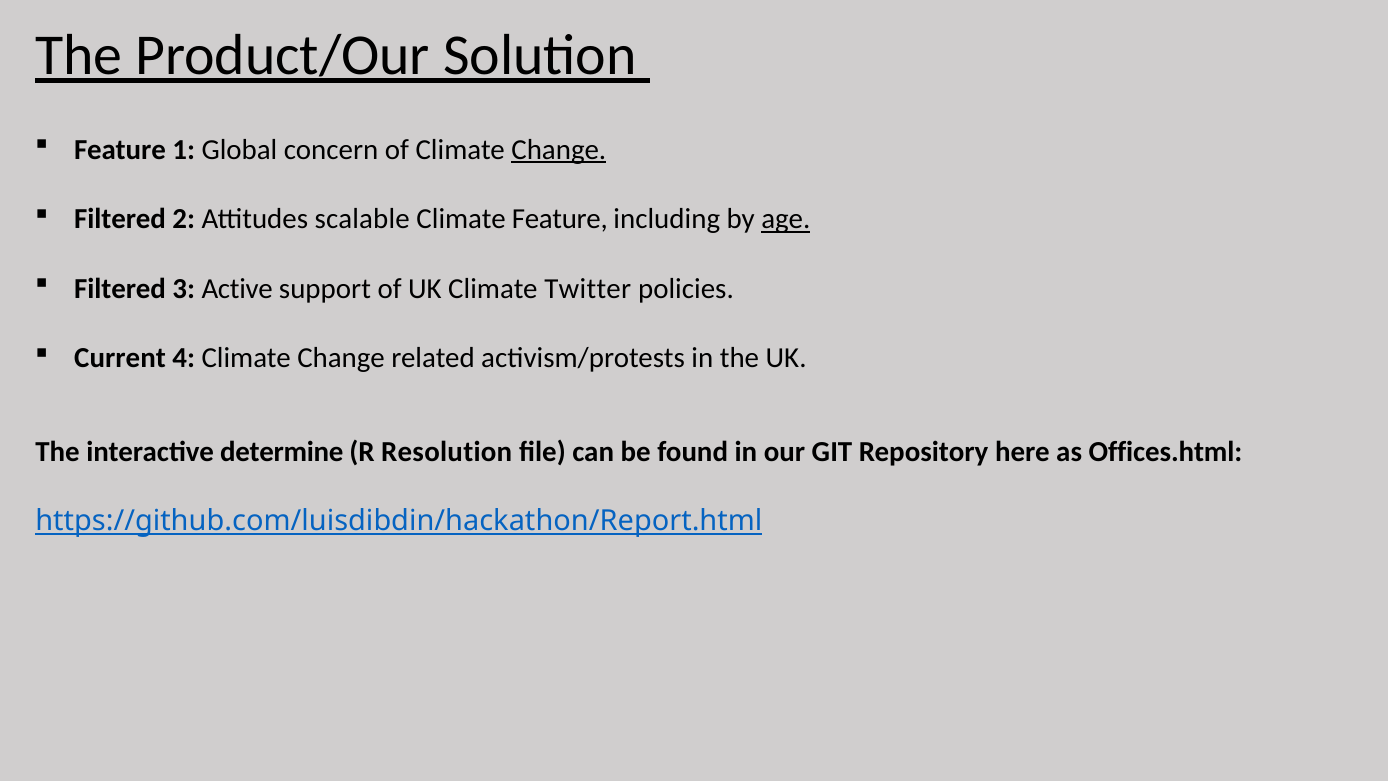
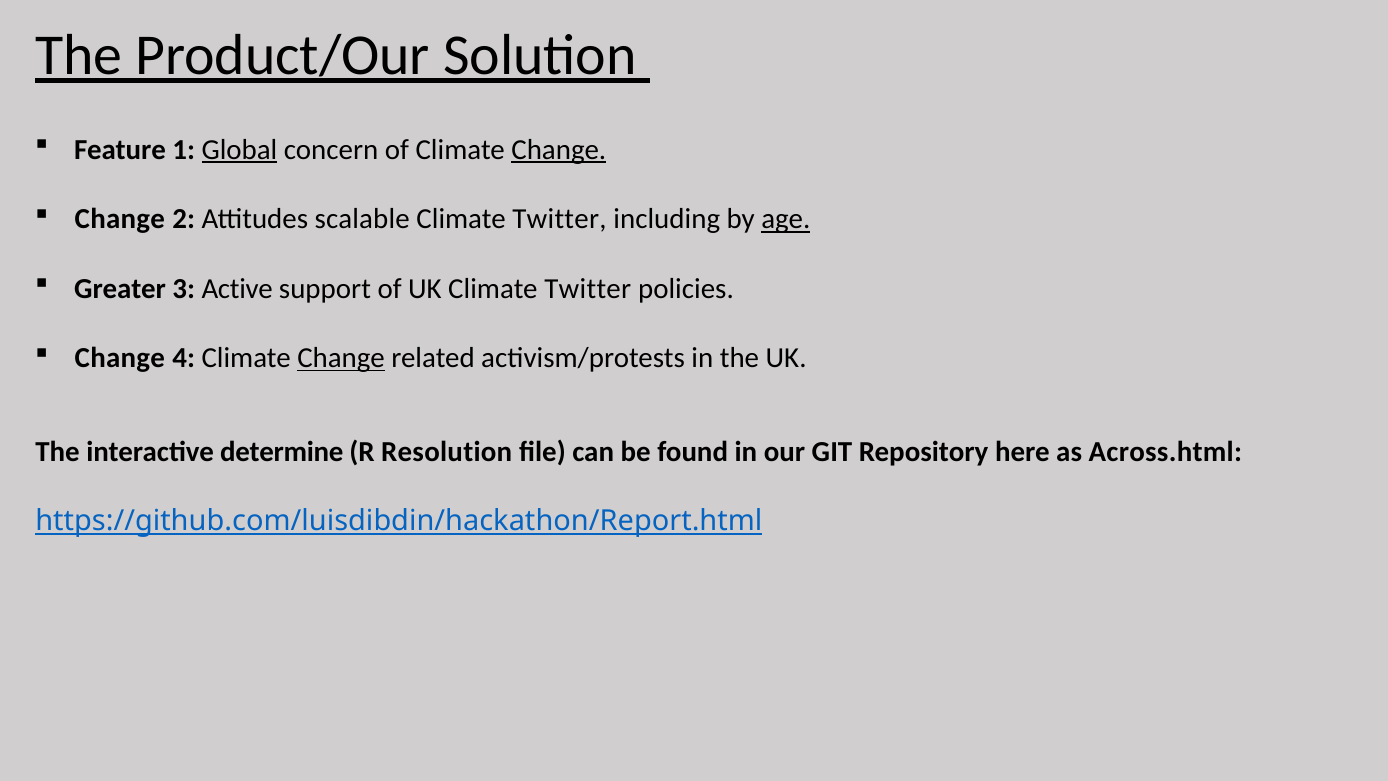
Global underline: none -> present
Filtered at (120, 219): Filtered -> Change
Feature at (560, 219): Feature -> Twitter
Filtered at (120, 289): Filtered -> Greater
Current at (120, 358): Current -> Change
Change at (341, 358) underline: none -> present
Offices.html: Offices.html -> Across.html
